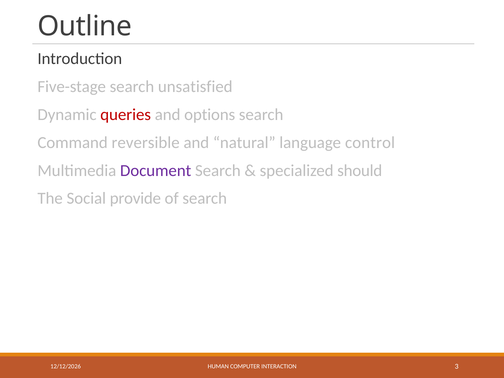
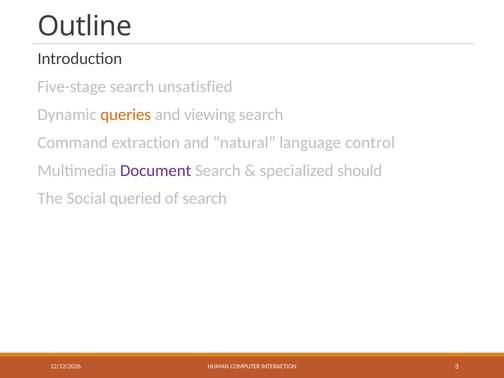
queries colour: red -> orange
options: options -> viewing
reversible: reversible -> extraction
provide: provide -> queried
